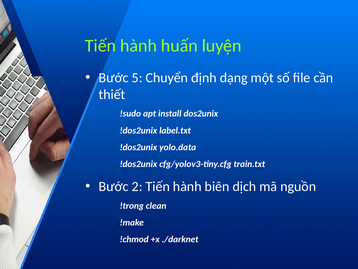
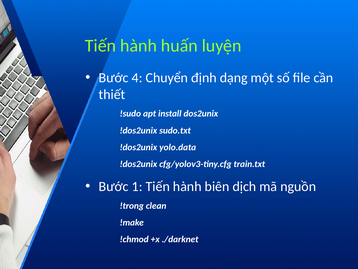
5: 5 -> 4
label.txt: label.txt -> sudo.txt
2: 2 -> 1
